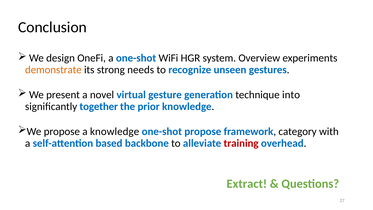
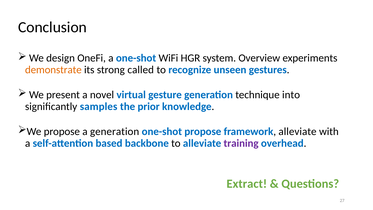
needs: needs -> called
together: together -> samples
a knowledge: knowledge -> generation
framework category: category -> alleviate
training colour: red -> purple
